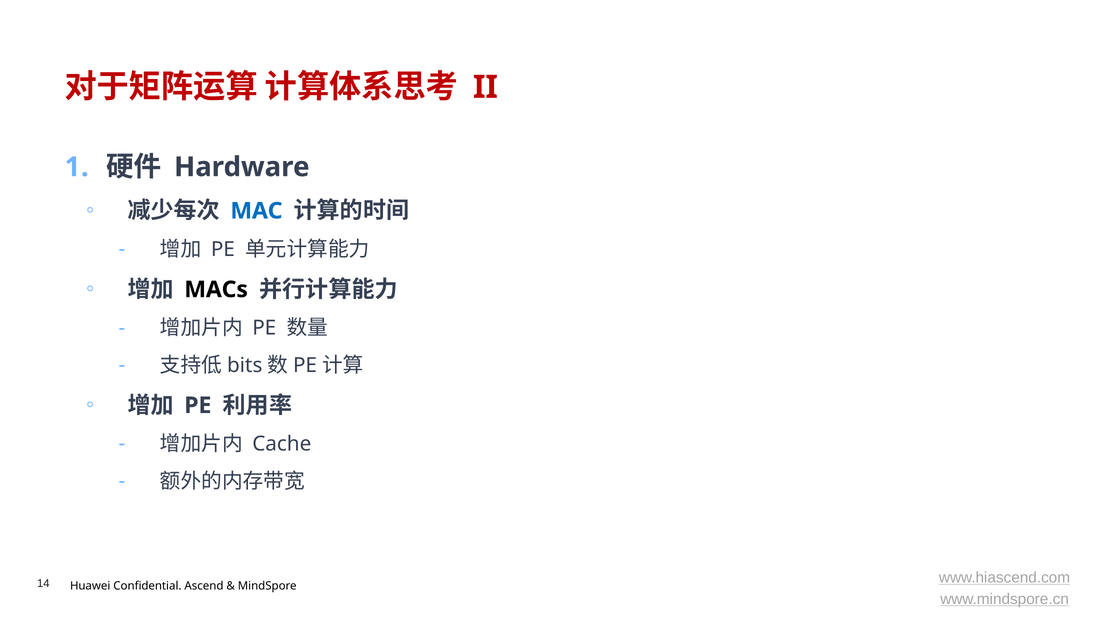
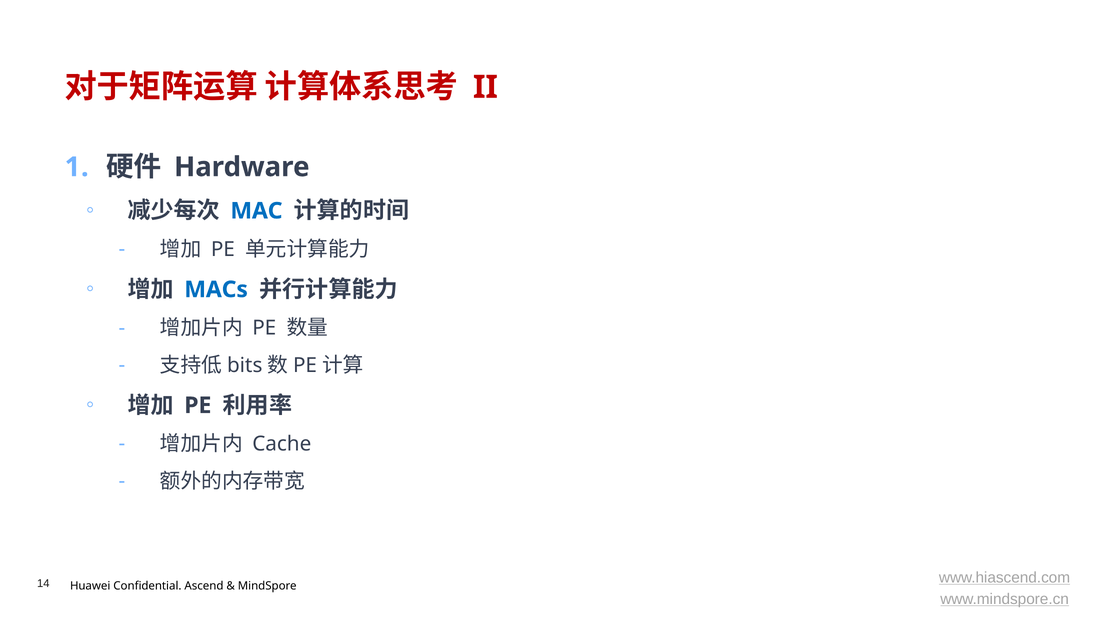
MACs colour: black -> blue
